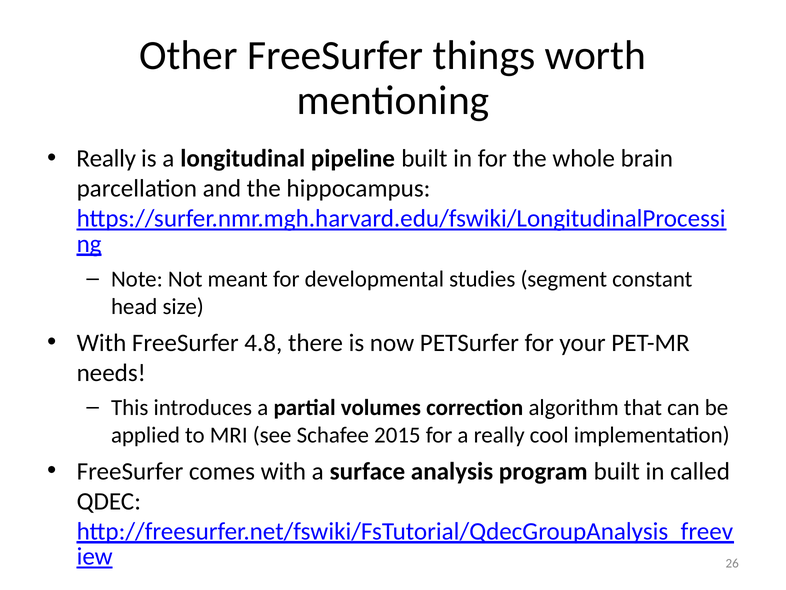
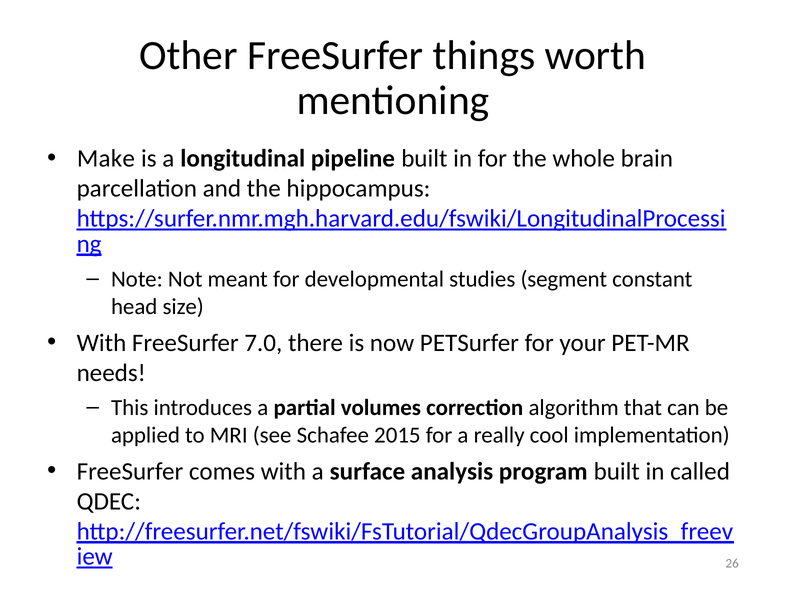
Really at (106, 158): Really -> Make
4.8: 4.8 -> 7.0
